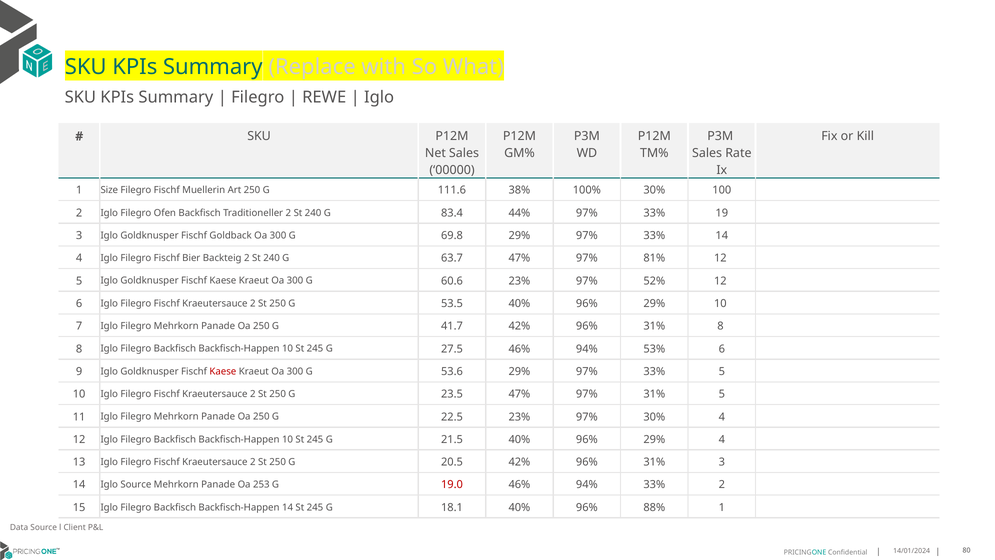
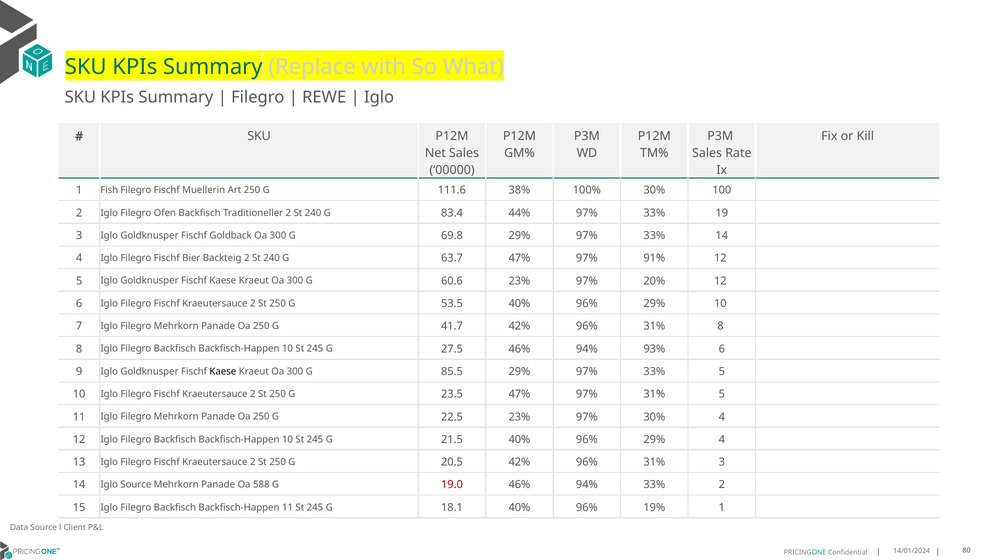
Size: Size -> Fish
81%: 81% -> 91%
52%: 52% -> 20%
53%: 53% -> 93%
Kaese at (223, 371) colour: red -> black
53.6: 53.6 -> 85.5
253: 253 -> 588
Backfisch-Happen 14: 14 -> 11
88%: 88% -> 19%
